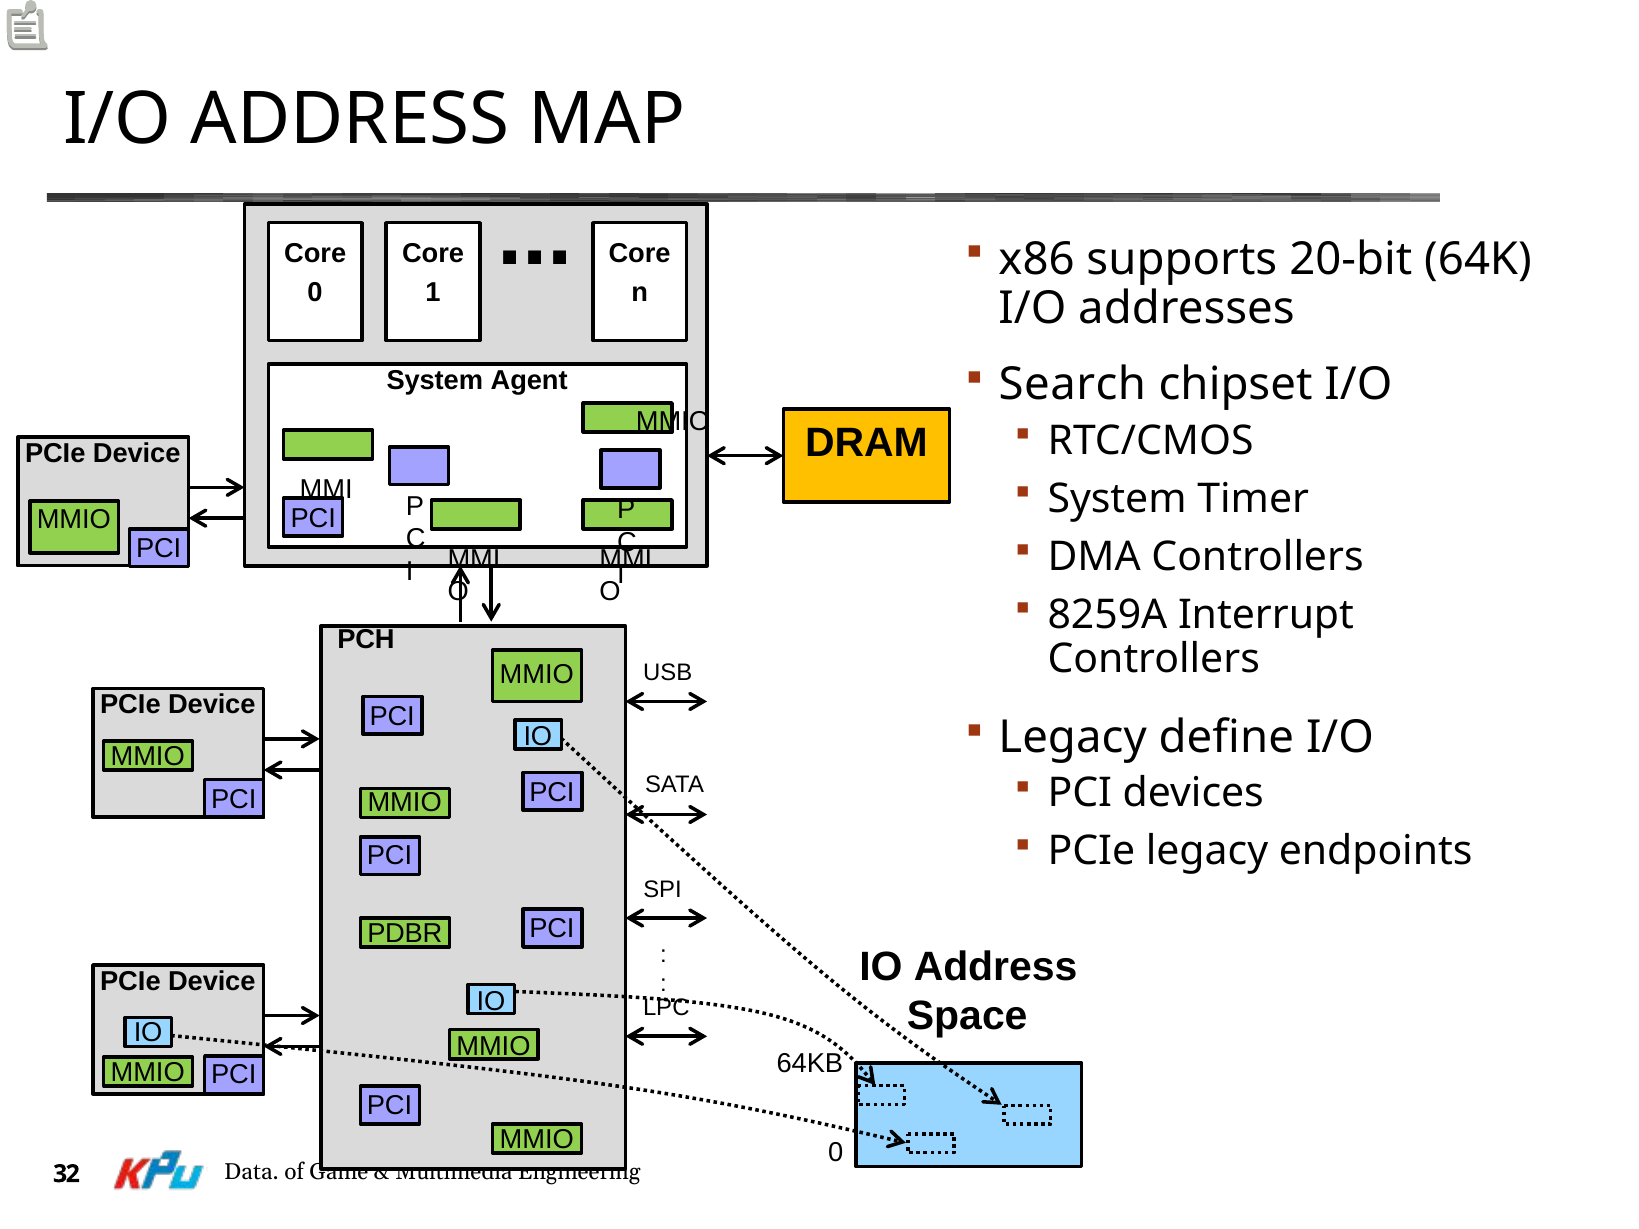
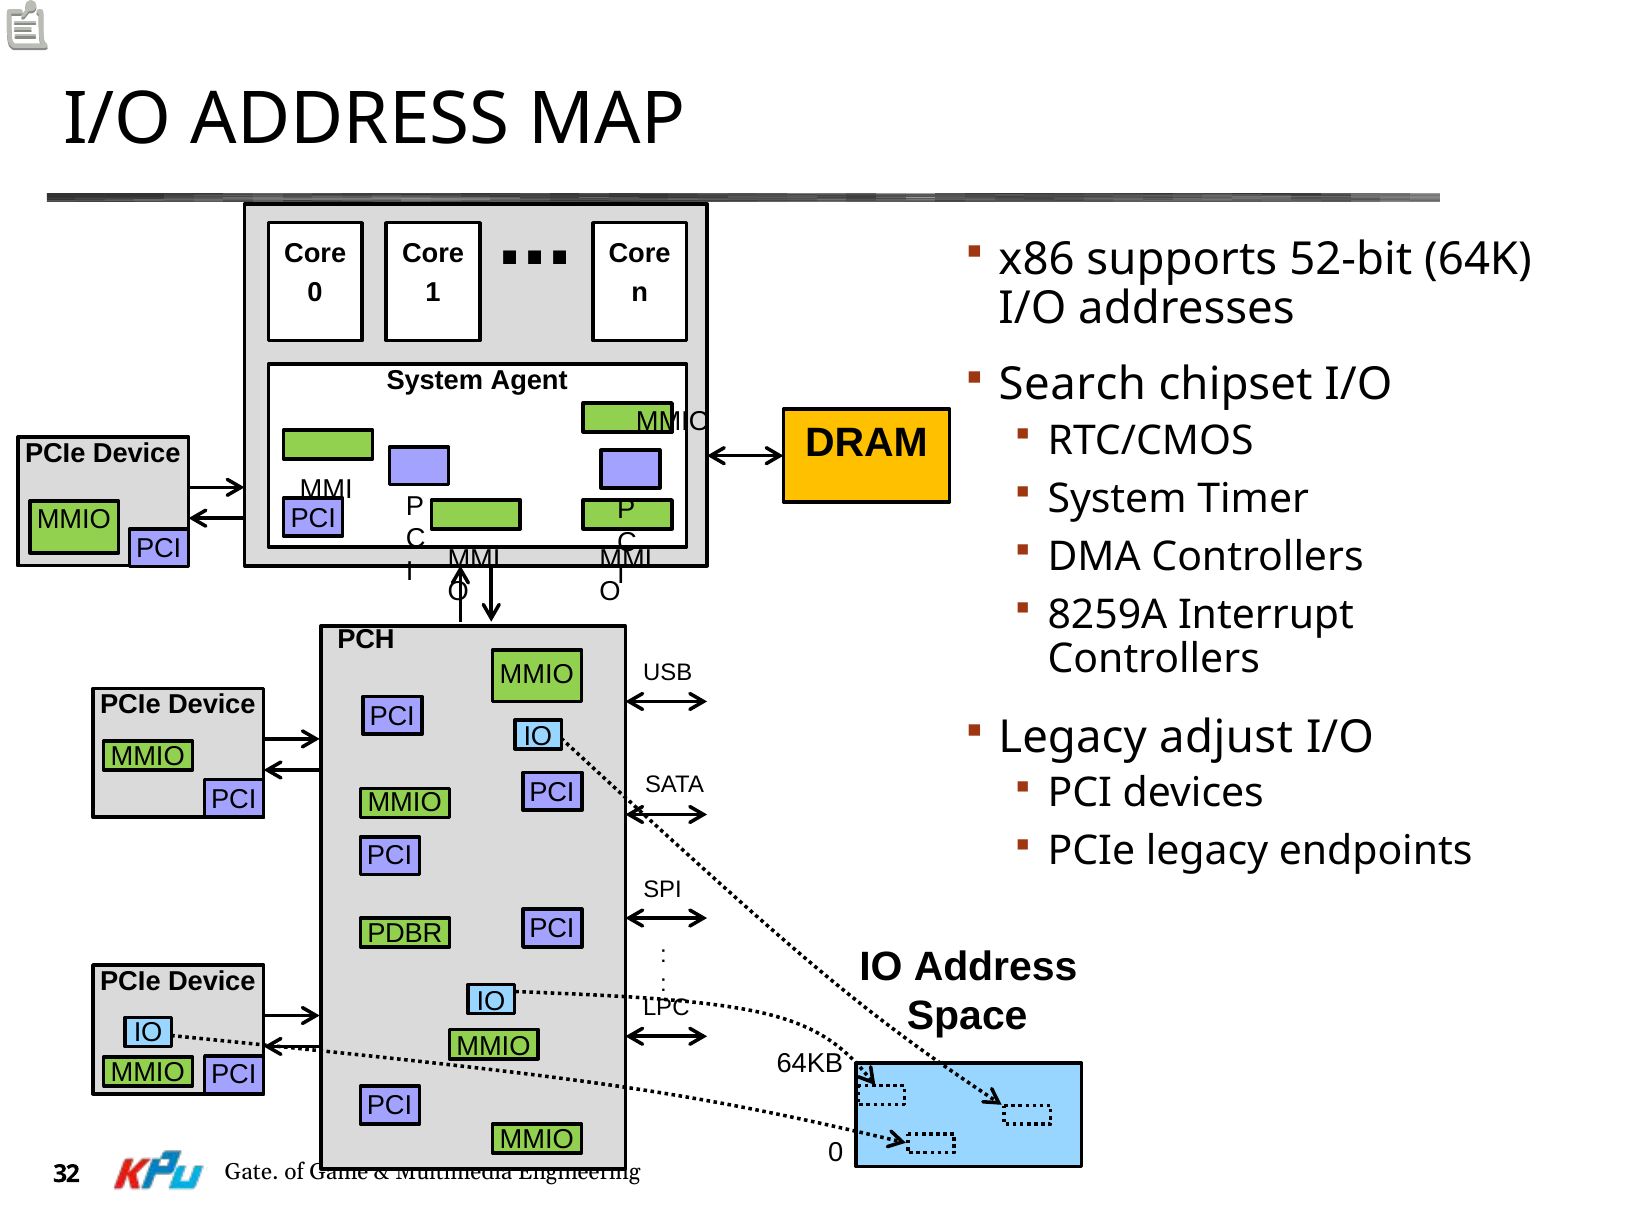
20-bit: 20-bit -> 52-bit
define: define -> adjust
Data: Data -> Gate
